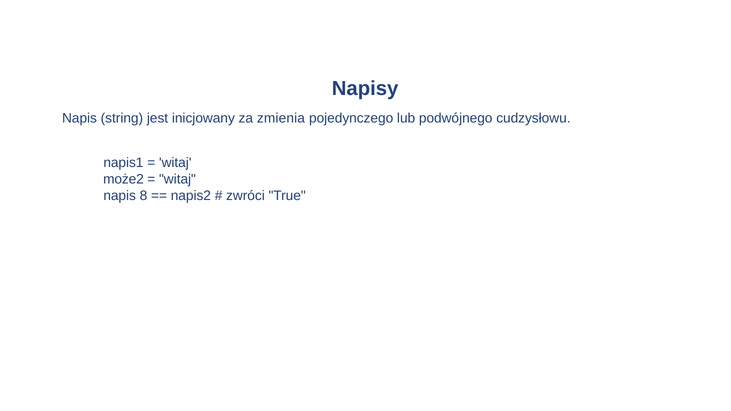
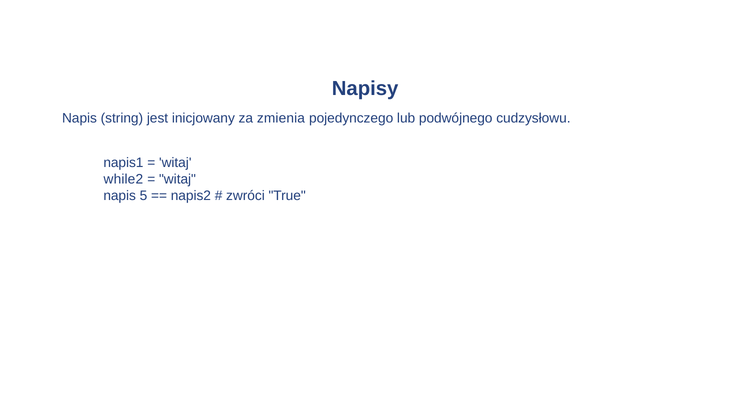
może2: może2 -> while2
8: 8 -> 5
